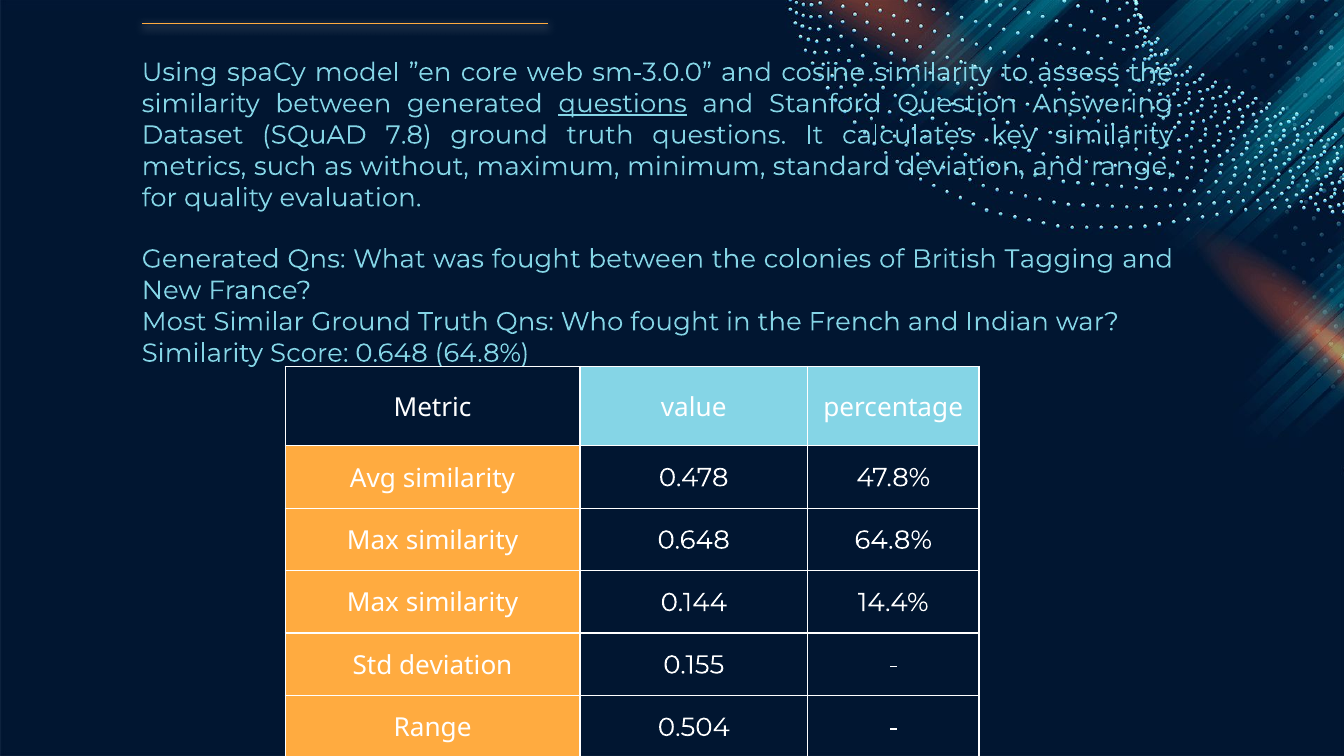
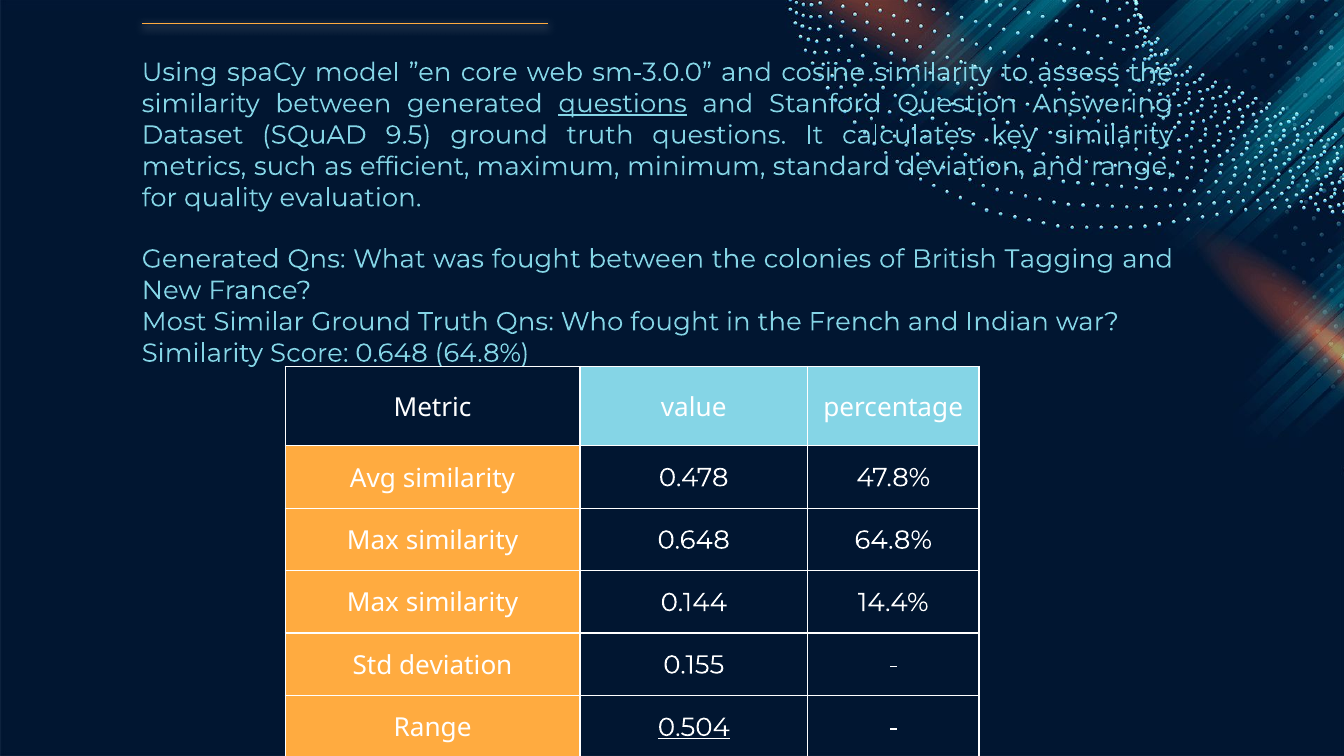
7.8: 7.8 -> 9.5
without: without -> efficient
0.504 underline: none -> present
